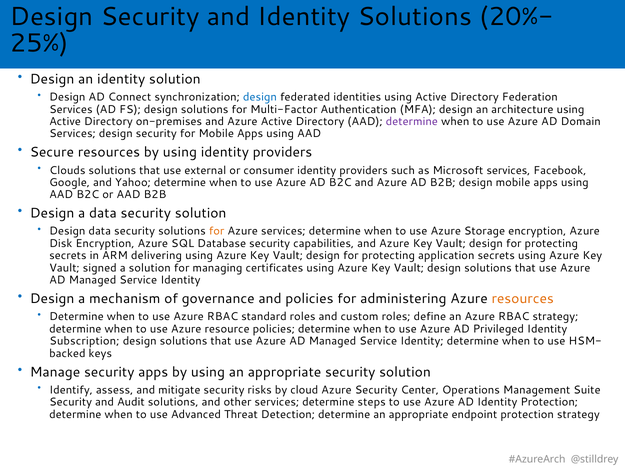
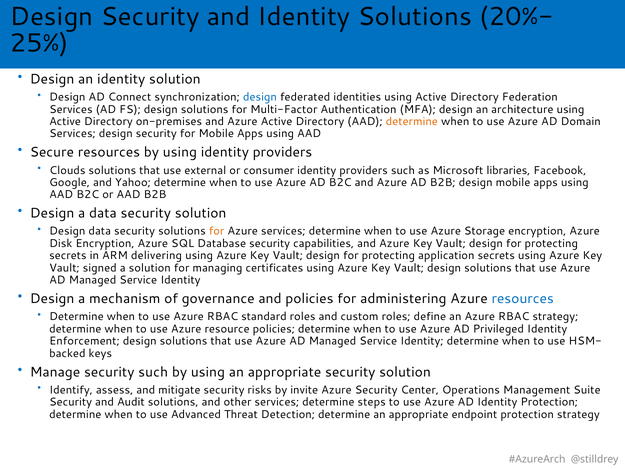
determine at (412, 121) colour: purple -> orange
Microsoft services: services -> libraries
resources at (523, 299) colour: orange -> blue
Subscription: Subscription -> Enforcement
security apps: apps -> such
cloud: cloud -> invite
